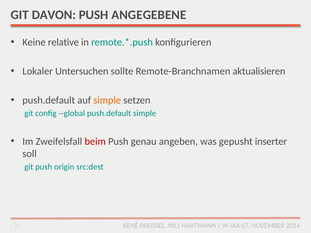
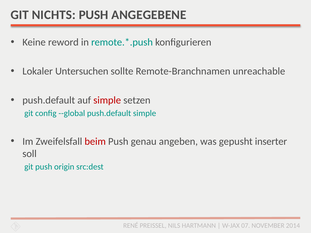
DAVON: DAVON -> NICHTS
relative: relative -> reword
aktualisieren: aktualisieren -> unreachable
simple at (107, 100) colour: orange -> red
